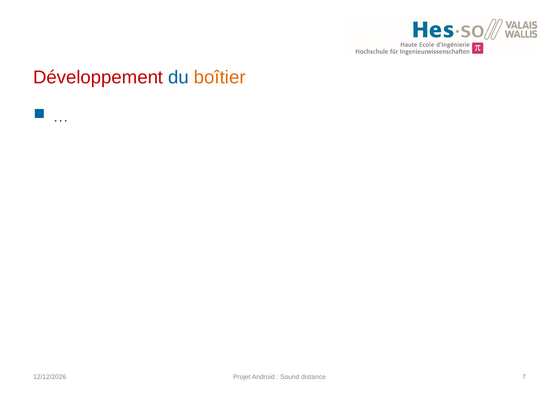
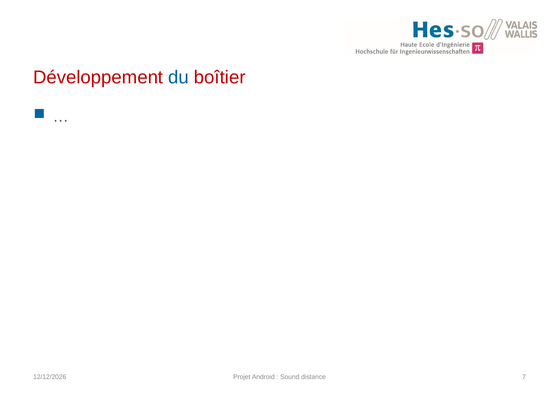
boîtier colour: orange -> red
